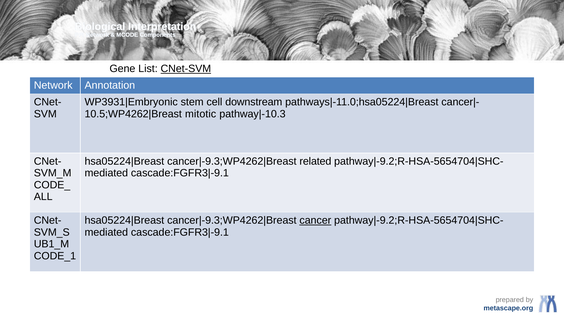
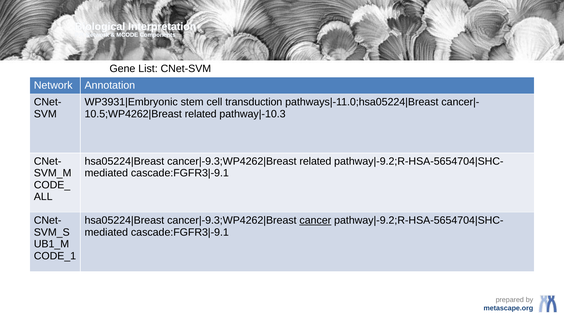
CNet-SVM underline: present -> none
downstream: downstream -> transduction
mitotic at (201, 114): mitotic -> related
